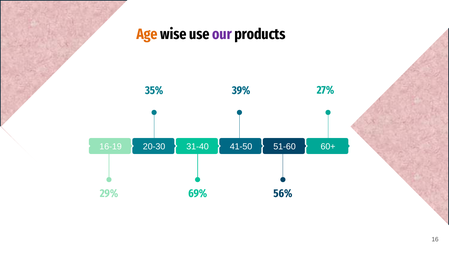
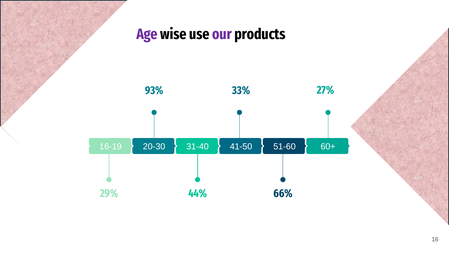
Age colour: orange -> purple
35%: 35% -> 93%
39%: 39% -> 33%
69%: 69% -> 44%
56%: 56% -> 66%
